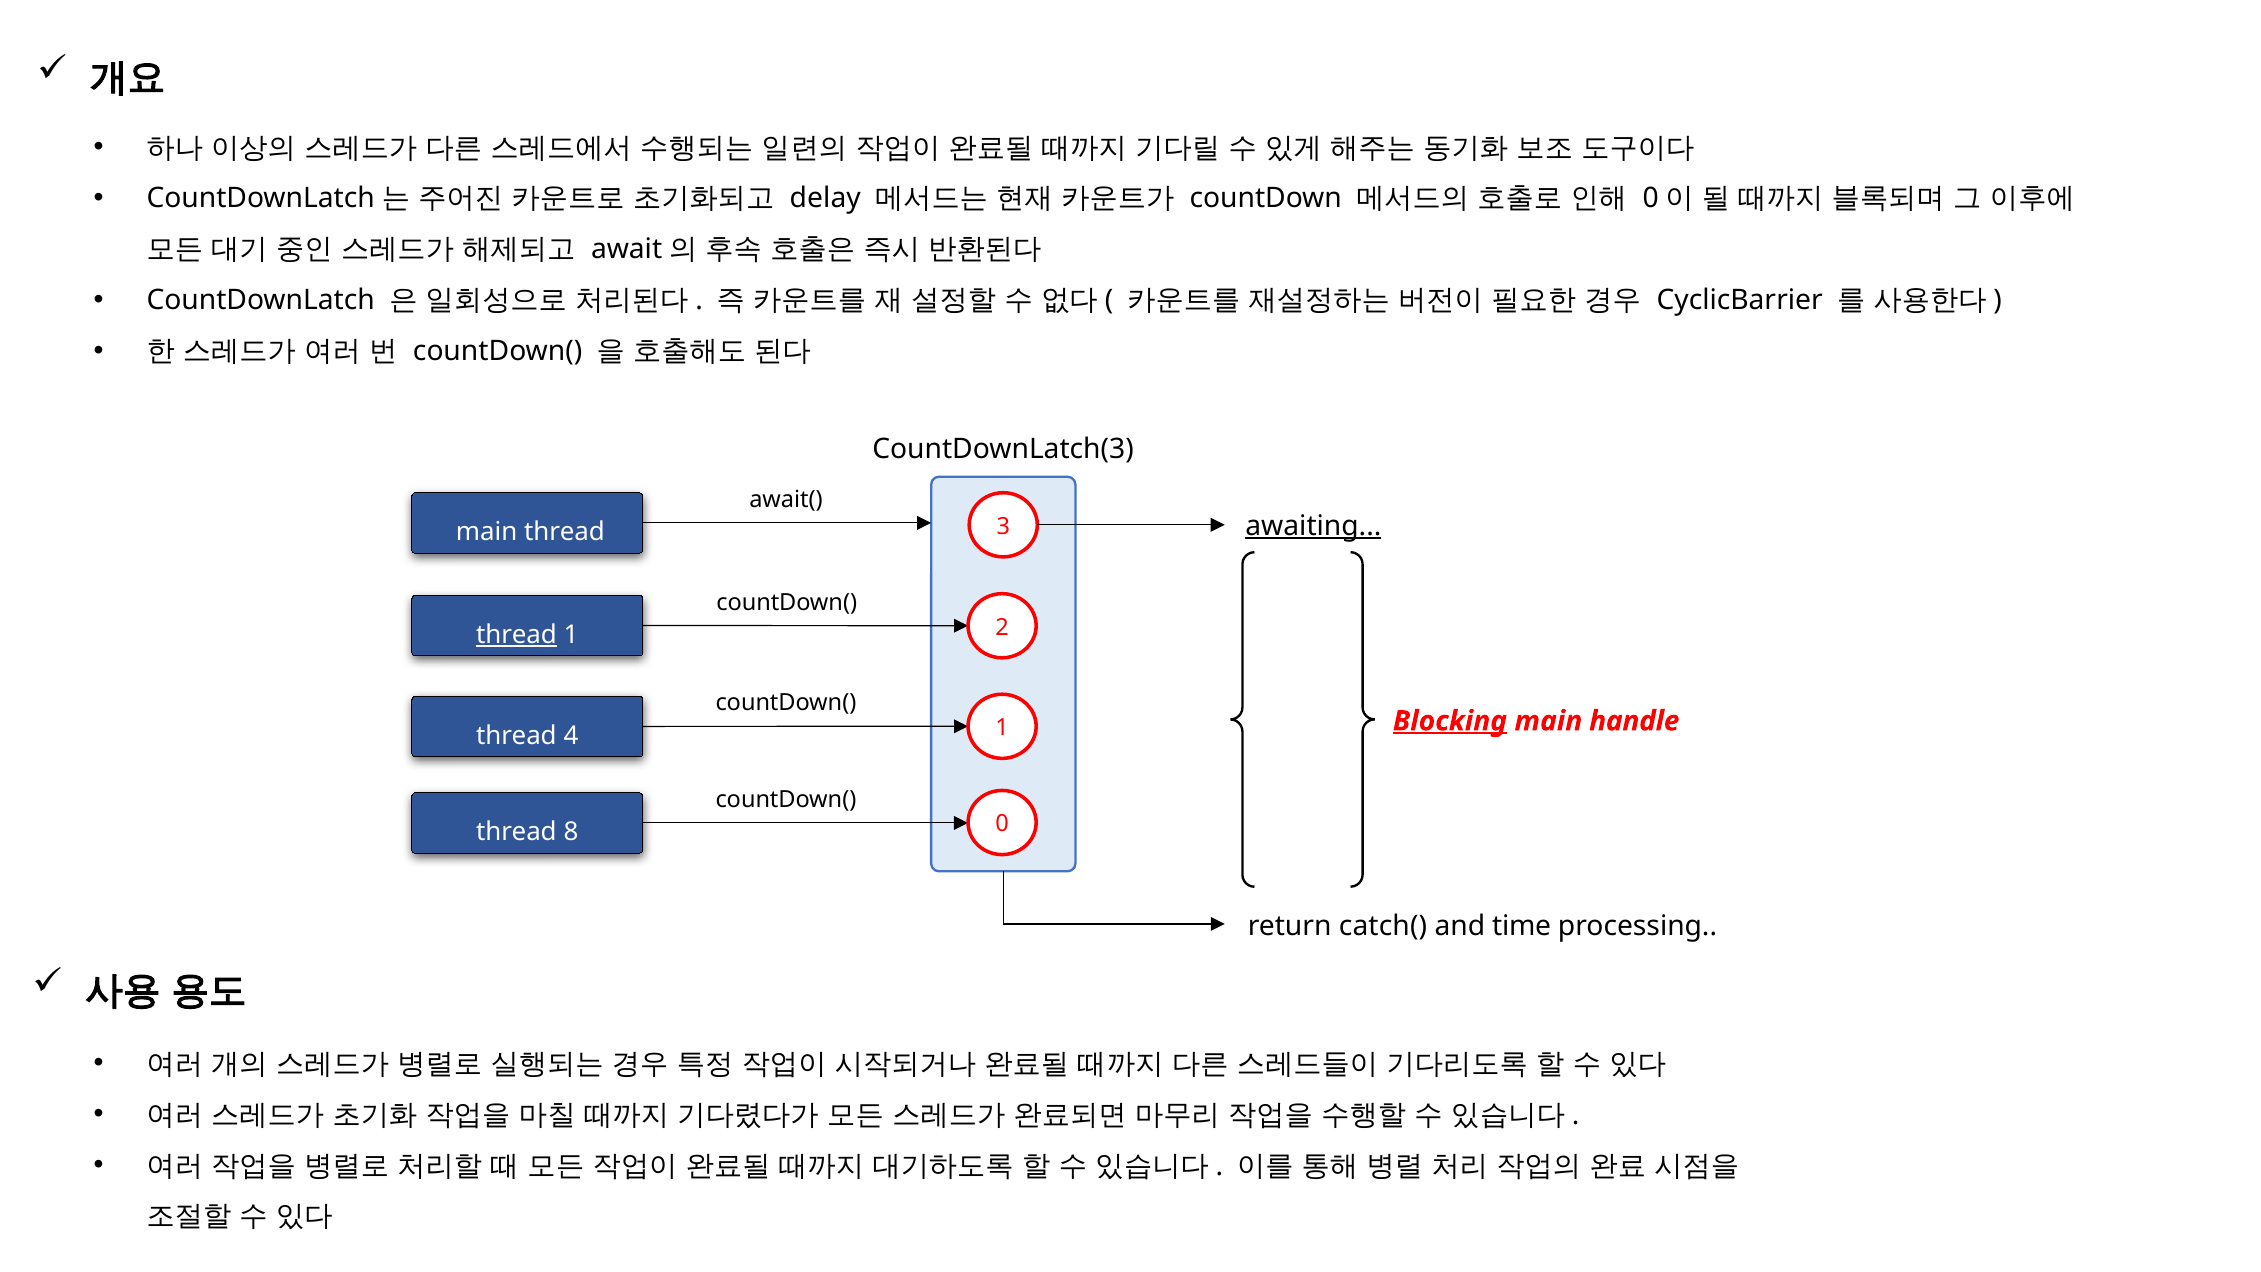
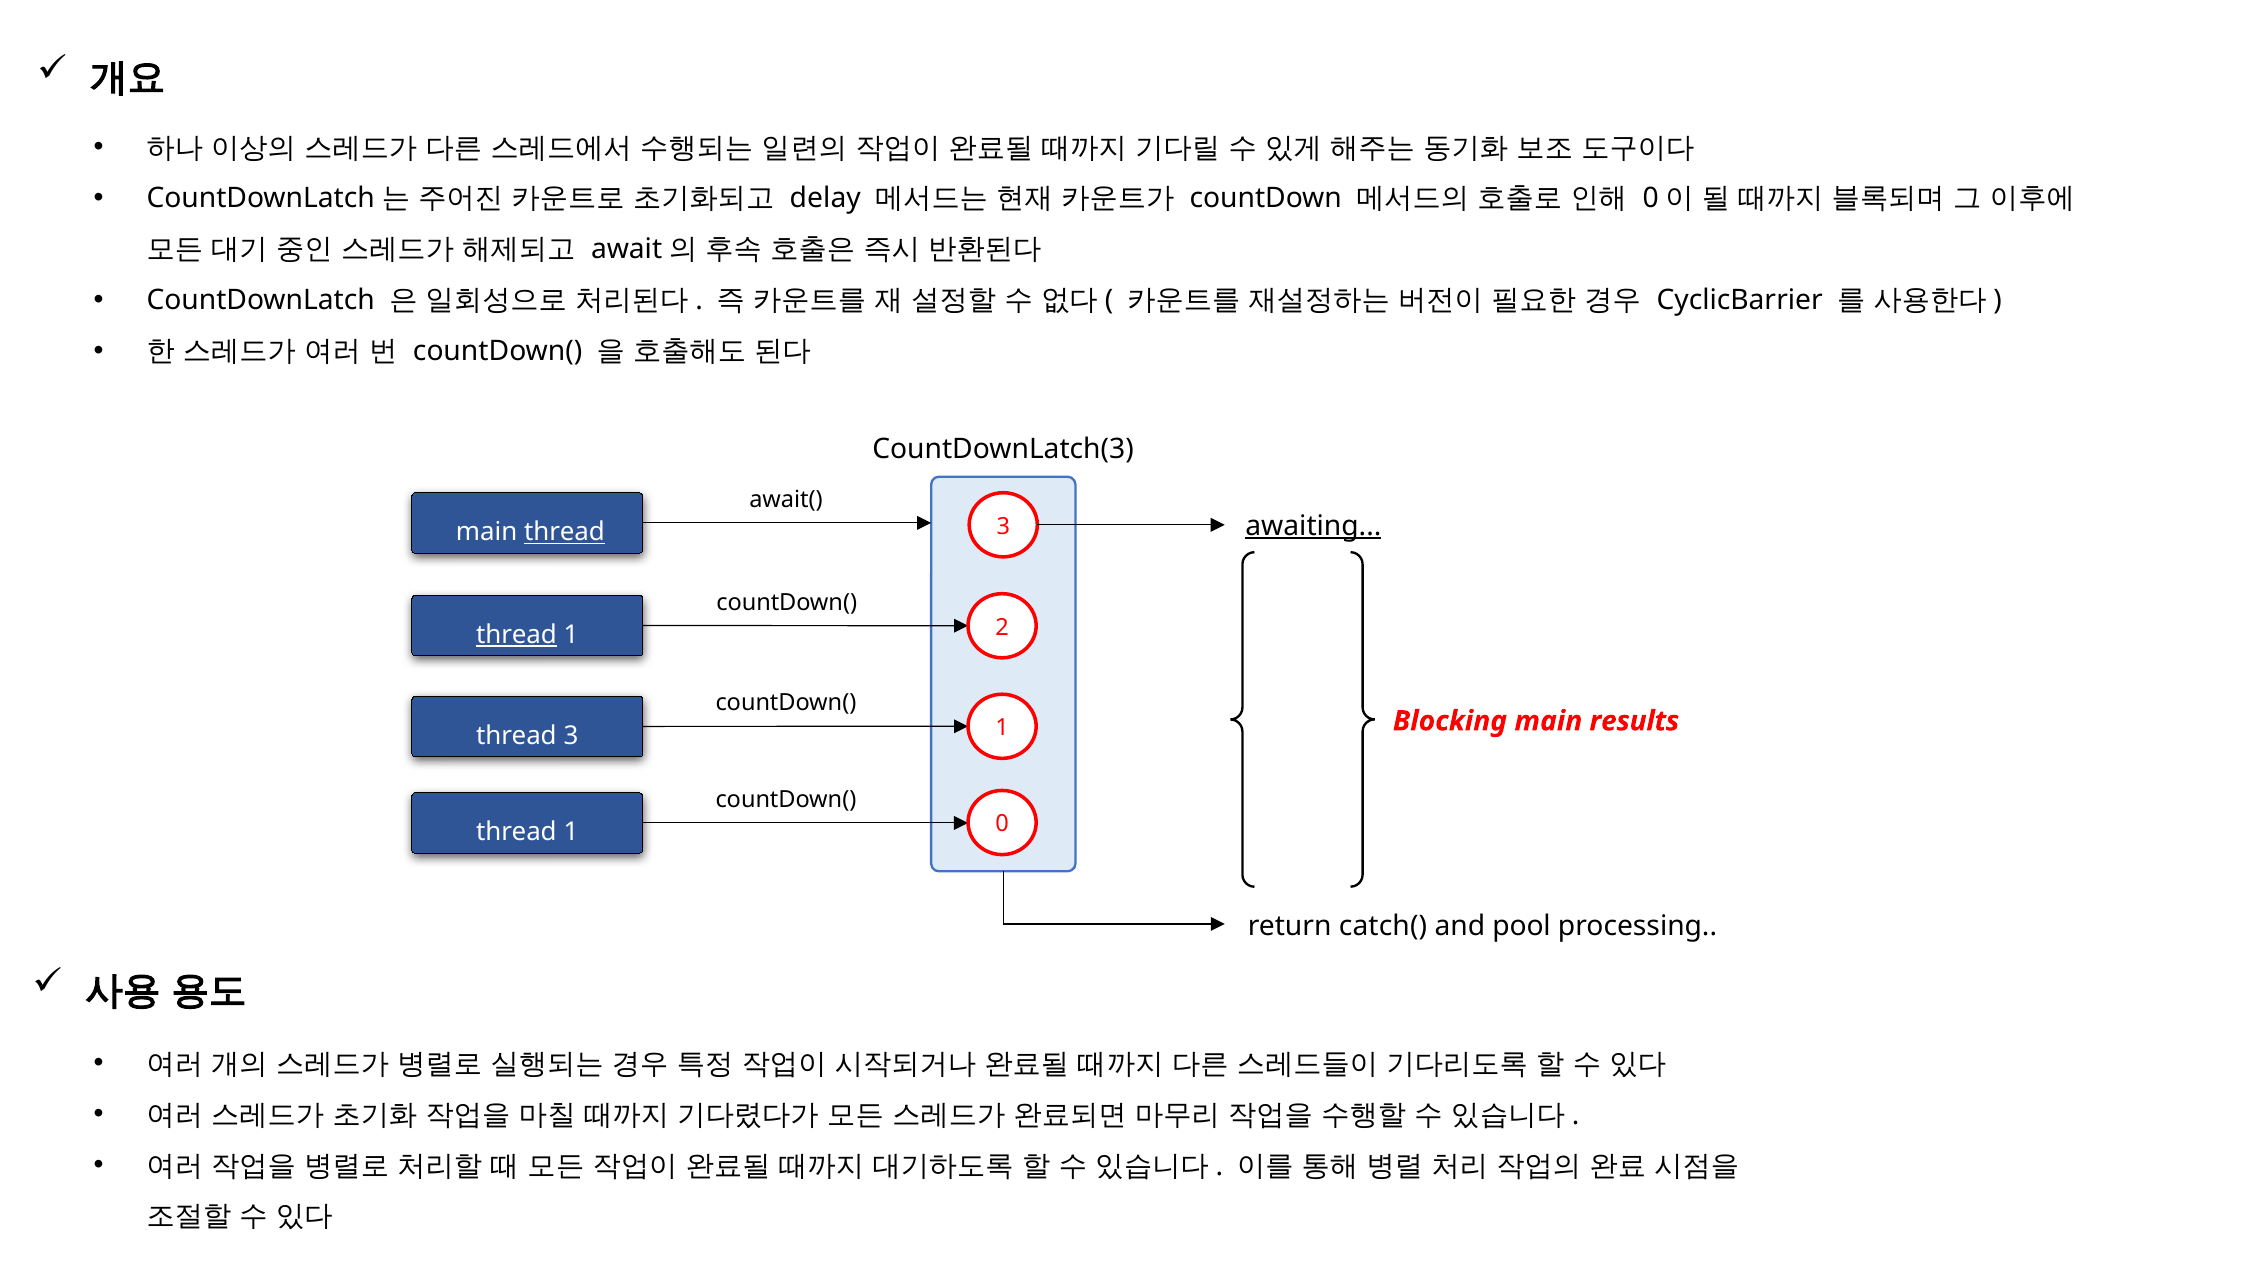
thread at (564, 532) underline: none -> present
Blocking underline: present -> none
handle: handle -> results
thread 4: 4 -> 3
8 at (571, 832): 8 -> 1
time: time -> pool
